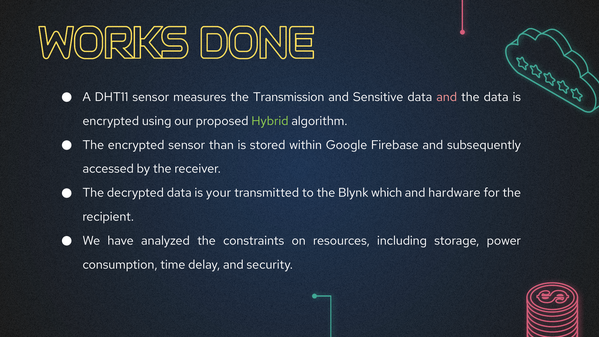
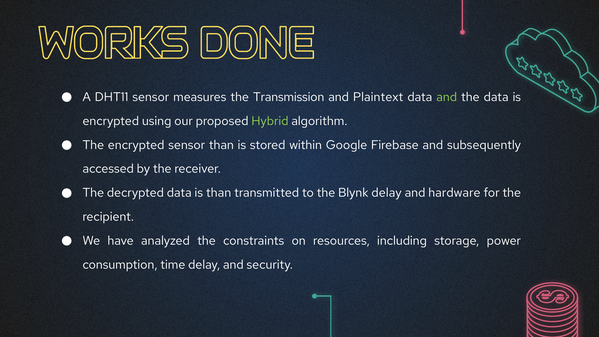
Sensitive: Sensitive -> Plaintext
and at (447, 97) colour: pink -> light green
is your: your -> than
Blynk which: which -> delay
